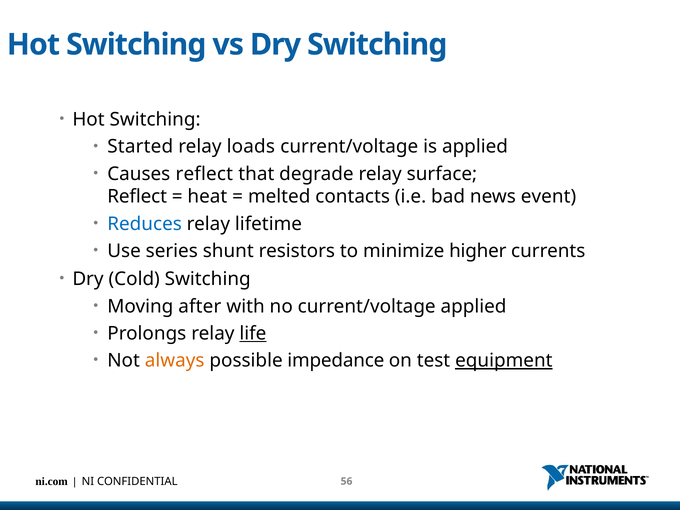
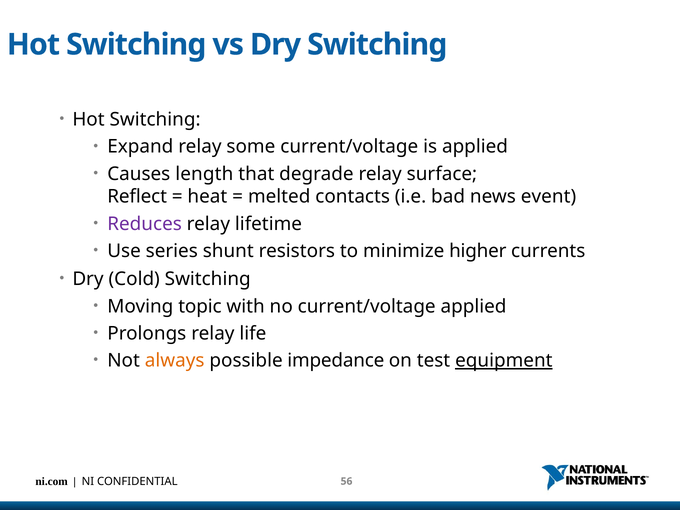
Started: Started -> Expand
loads: loads -> some
Causes reflect: reflect -> length
Reduces colour: blue -> purple
after: after -> topic
life underline: present -> none
